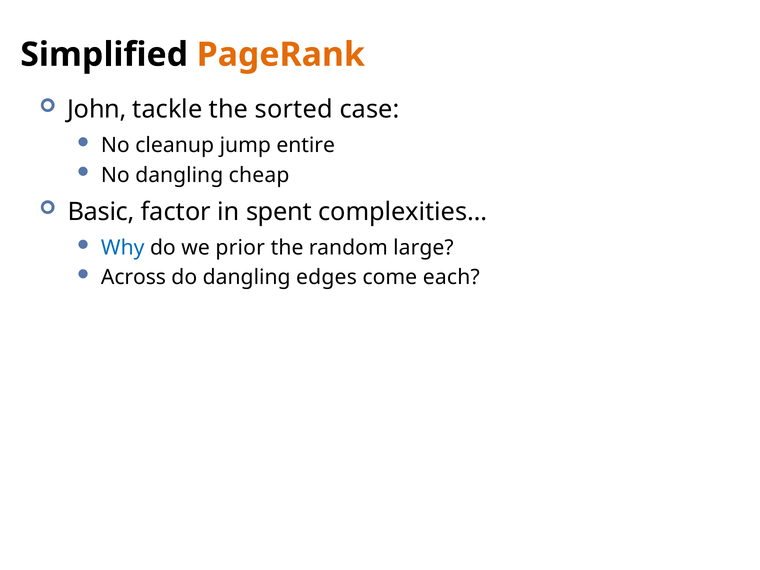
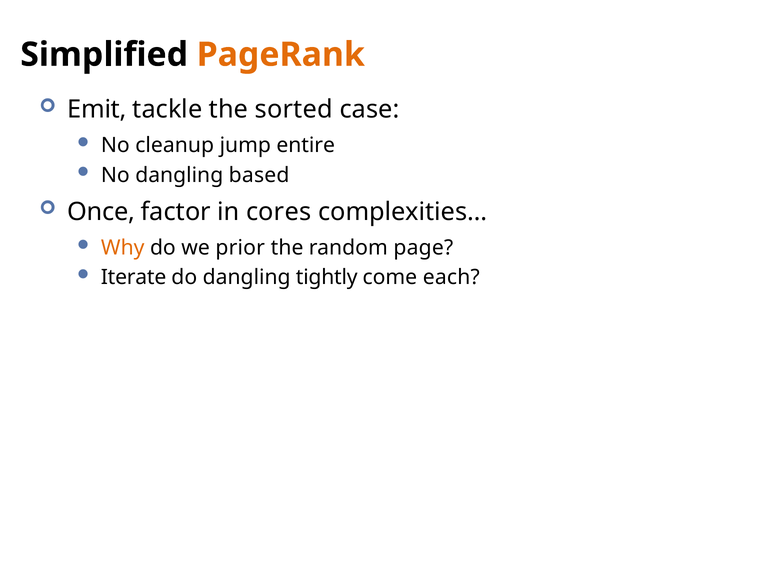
John: John -> Emit
cheap: cheap -> based
Basic: Basic -> Once
spent: spent -> cores
Why colour: blue -> orange
large: large -> page
Across: Across -> Iterate
edges: edges -> tightly
